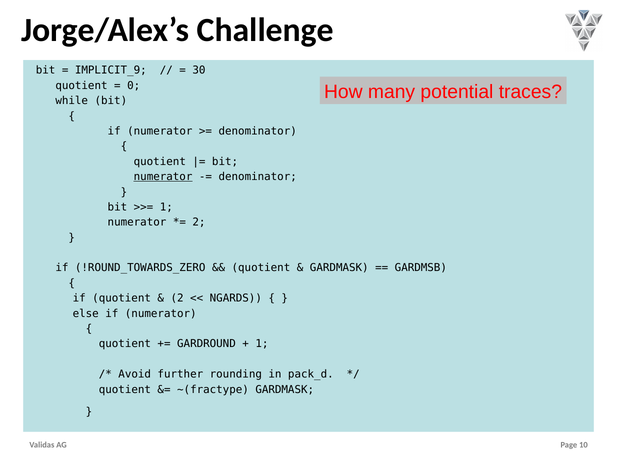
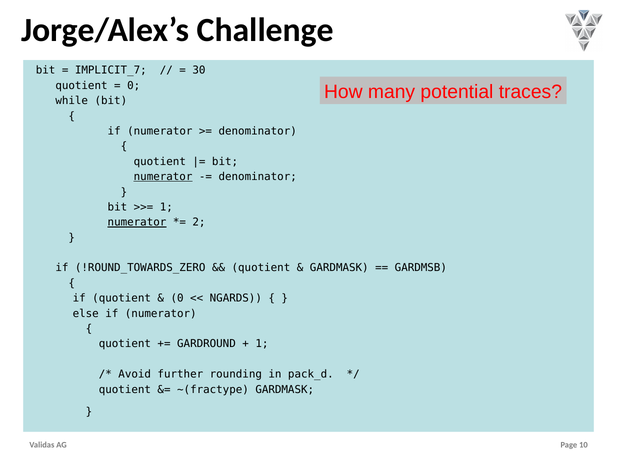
IMPLICIT_9: IMPLICIT_9 -> IMPLICIT_7
numerator at (137, 222) underline: none -> present
2 at (177, 298): 2 -> 0
